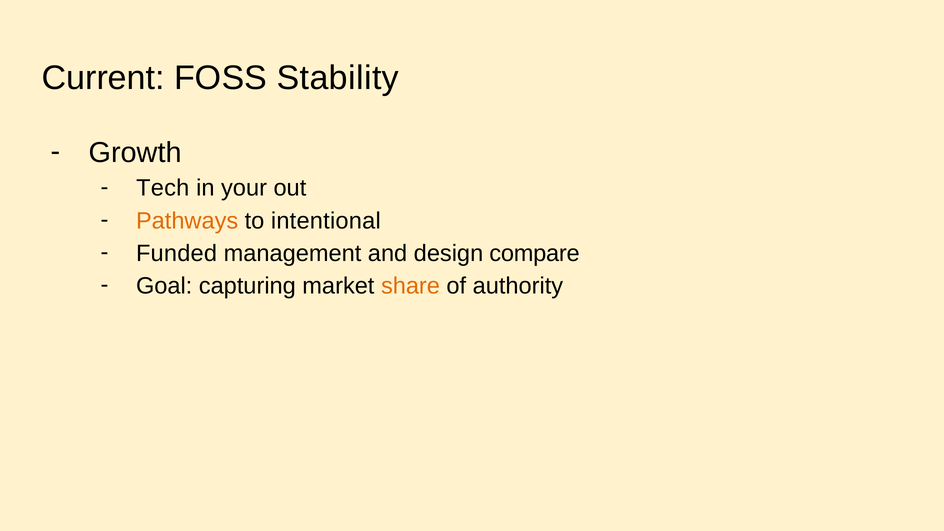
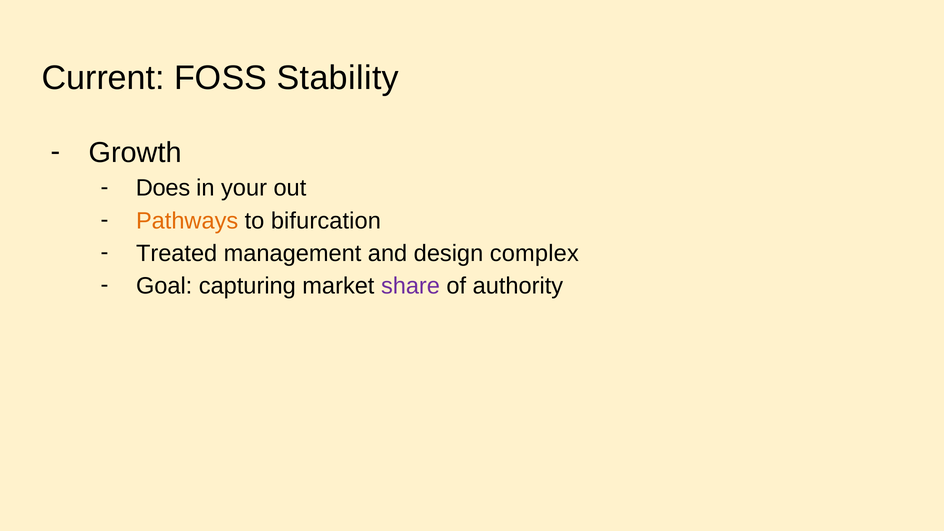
Tech: Tech -> Does
intentional: intentional -> bifurcation
Funded: Funded -> Treated
compare: compare -> complex
share colour: orange -> purple
